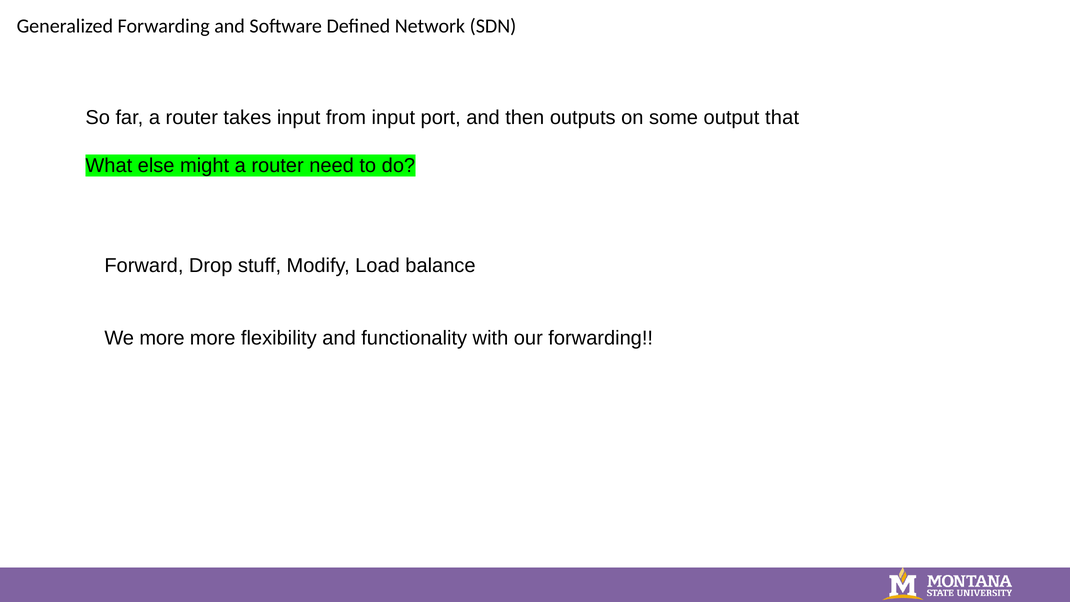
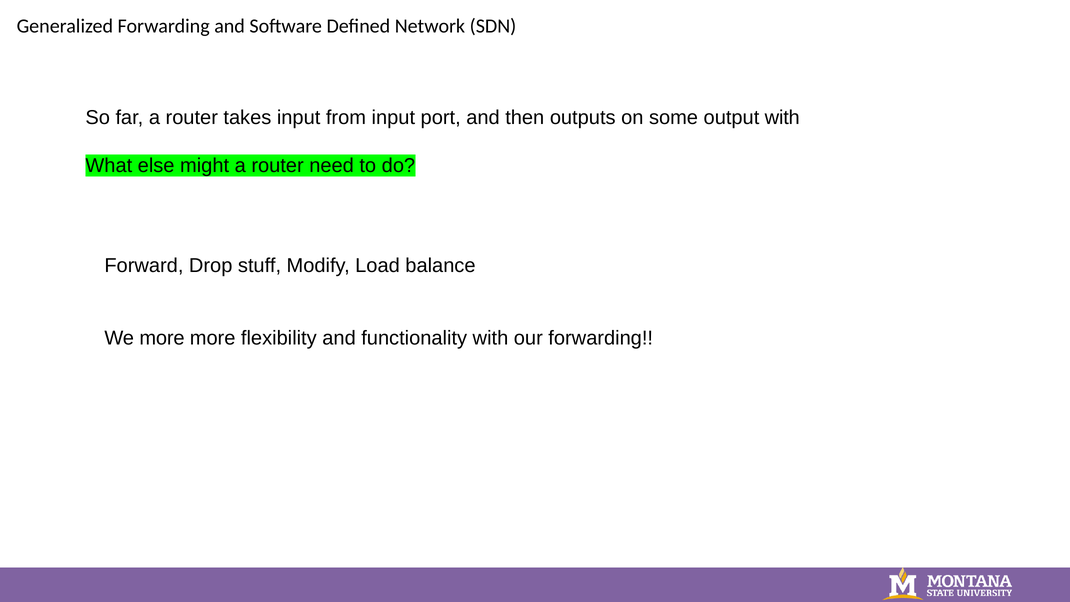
output that: that -> with
